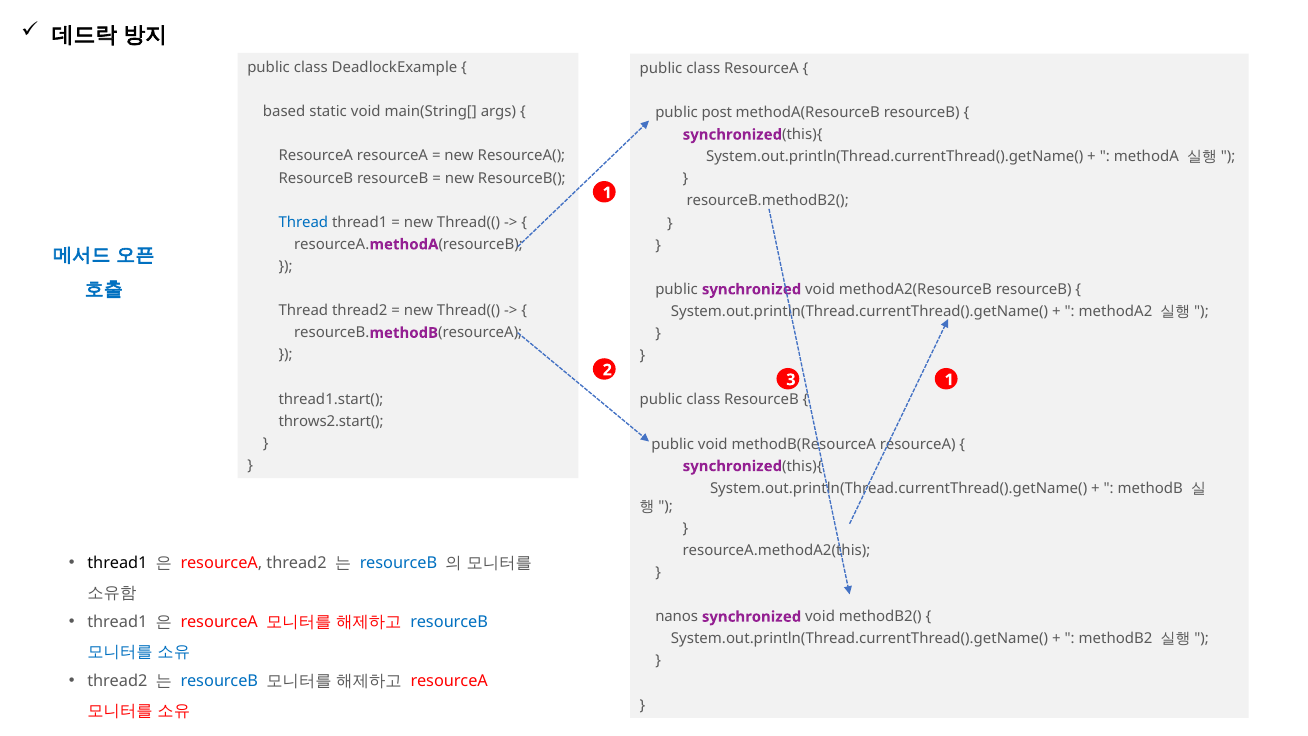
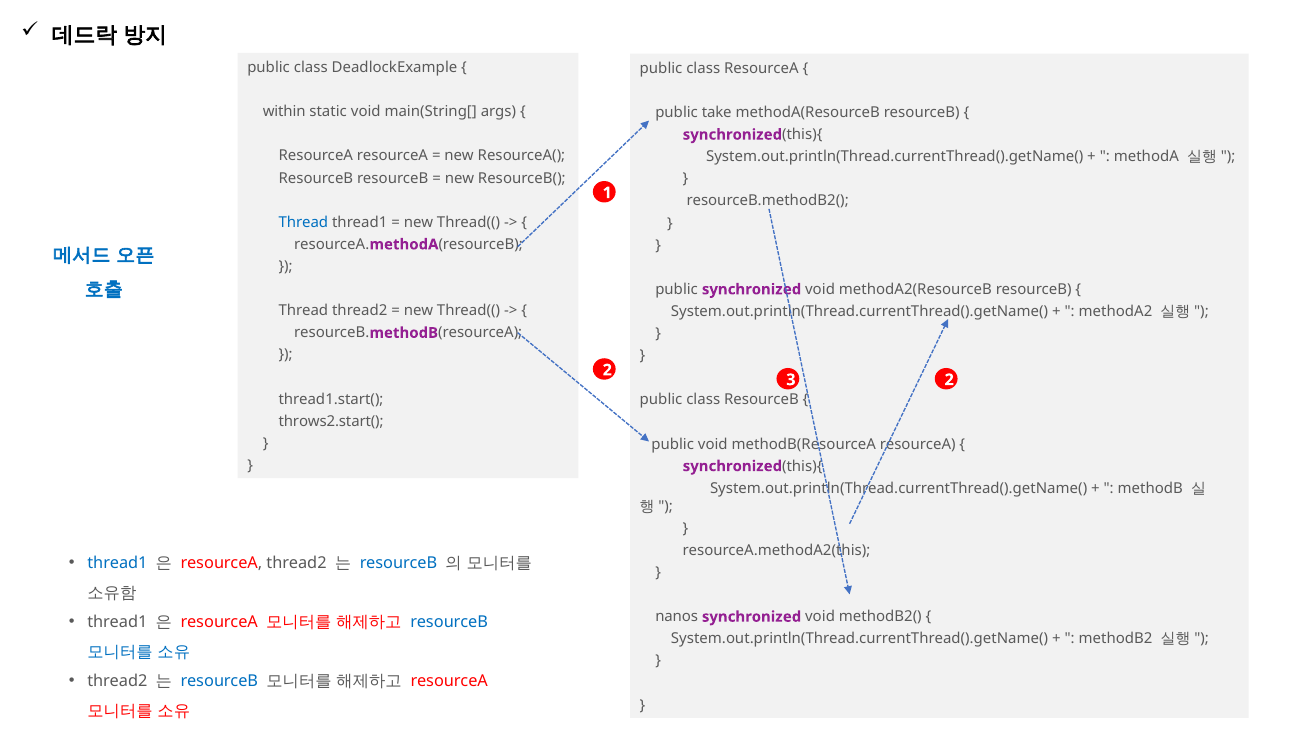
based: based -> within
post: post -> take
3 1: 1 -> 2
thread1 at (117, 563) colour: black -> blue
